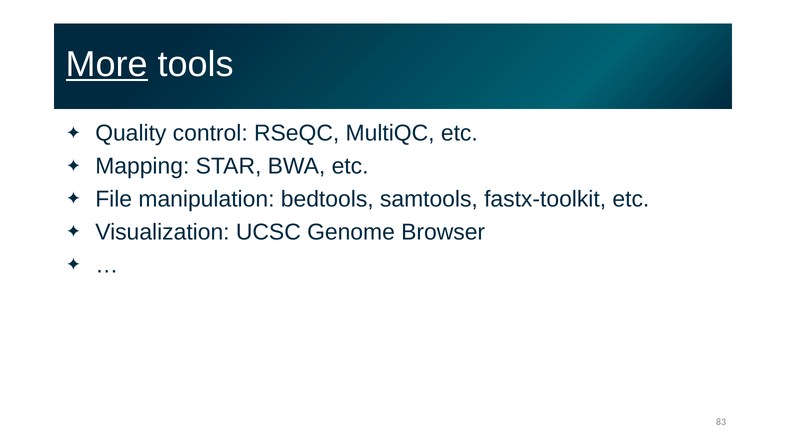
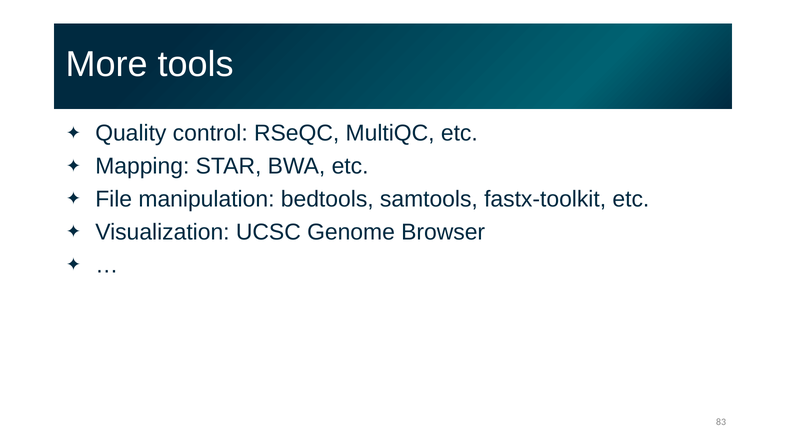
More underline: present -> none
